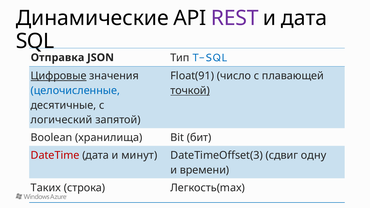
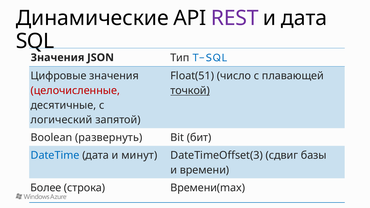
Отправка at (58, 58): Отправка -> Значения
Цифровые underline: present -> none
Float(91: Float(91 -> Float(51
целочисленные colour: blue -> red
хранилища: хранилища -> развернуть
DateTime colour: red -> blue
одну: одну -> базы
Таких: Таких -> Более
Легкость(max: Легкость(max -> Времени(max
